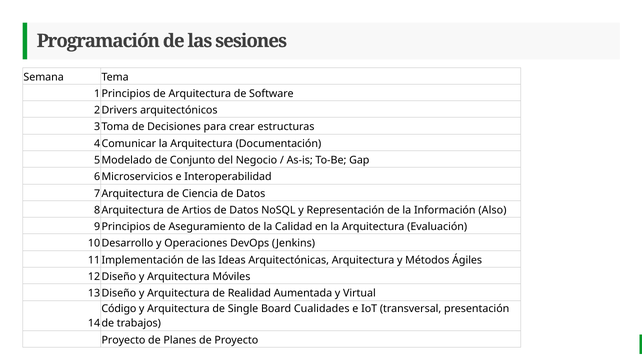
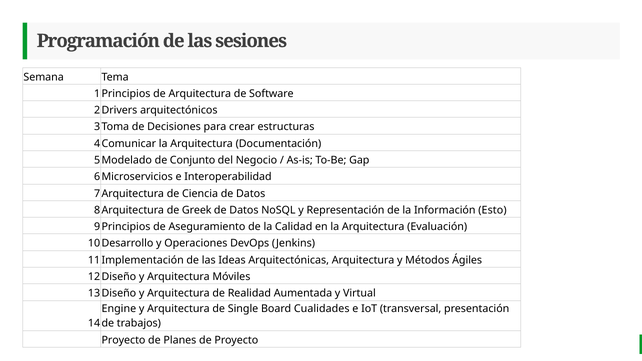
Artios: Artios -> Greek
Also: Also -> Esto
Código: Código -> Engine
